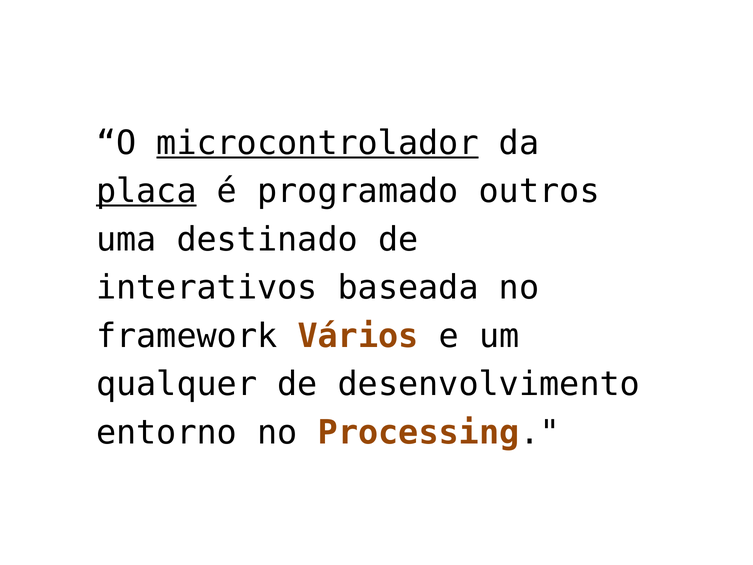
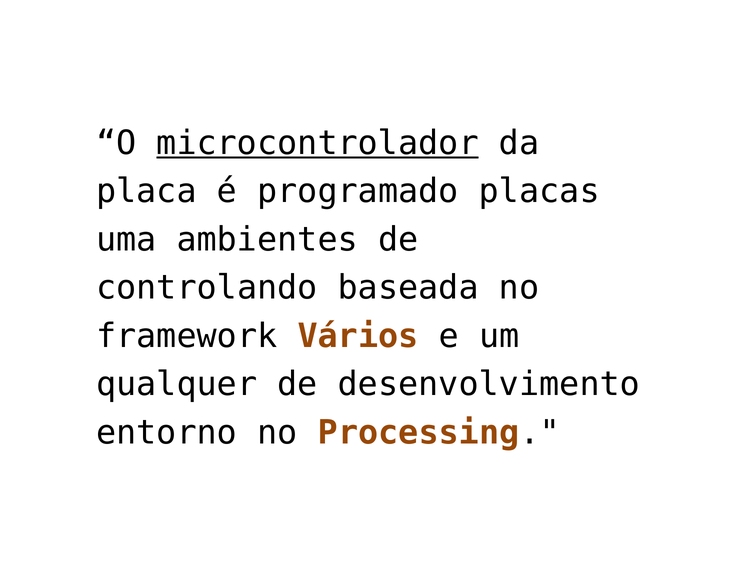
placa underline: present -> none
outros: outros -> placas
destinado: destinado -> ambientes
interativos: interativos -> controlando
